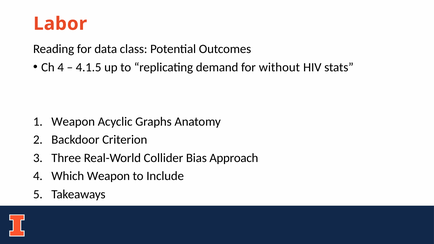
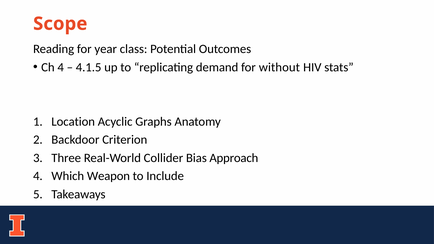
Labor: Labor -> Scope
data: data -> year
Weapon at (73, 122): Weapon -> Location
